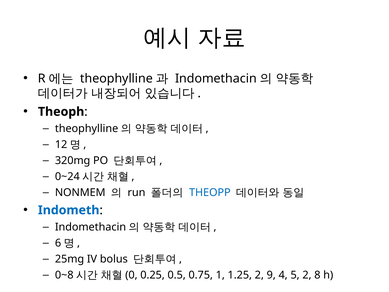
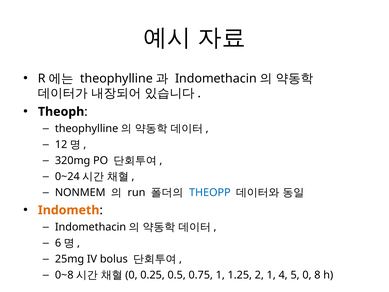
Indometh colour: blue -> orange
2 9: 9 -> 1
5 2: 2 -> 0
